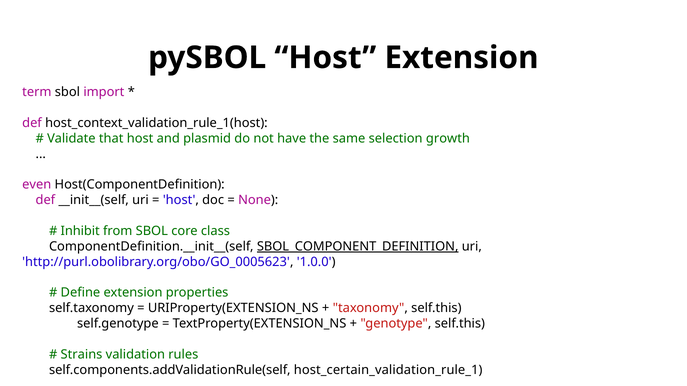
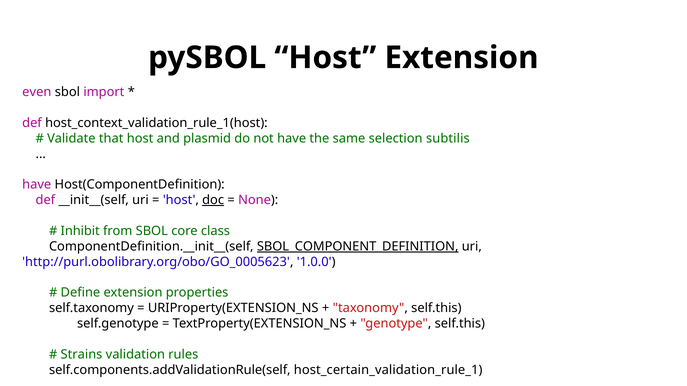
term: term -> even
growth: growth -> subtilis
even at (37, 185): even -> have
doc underline: none -> present
